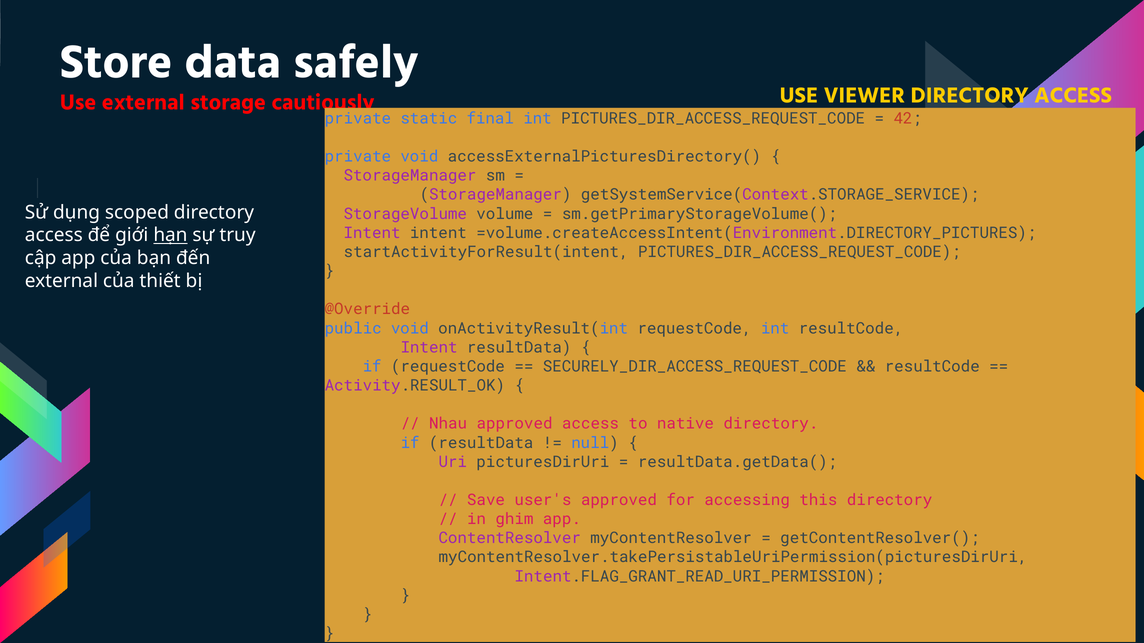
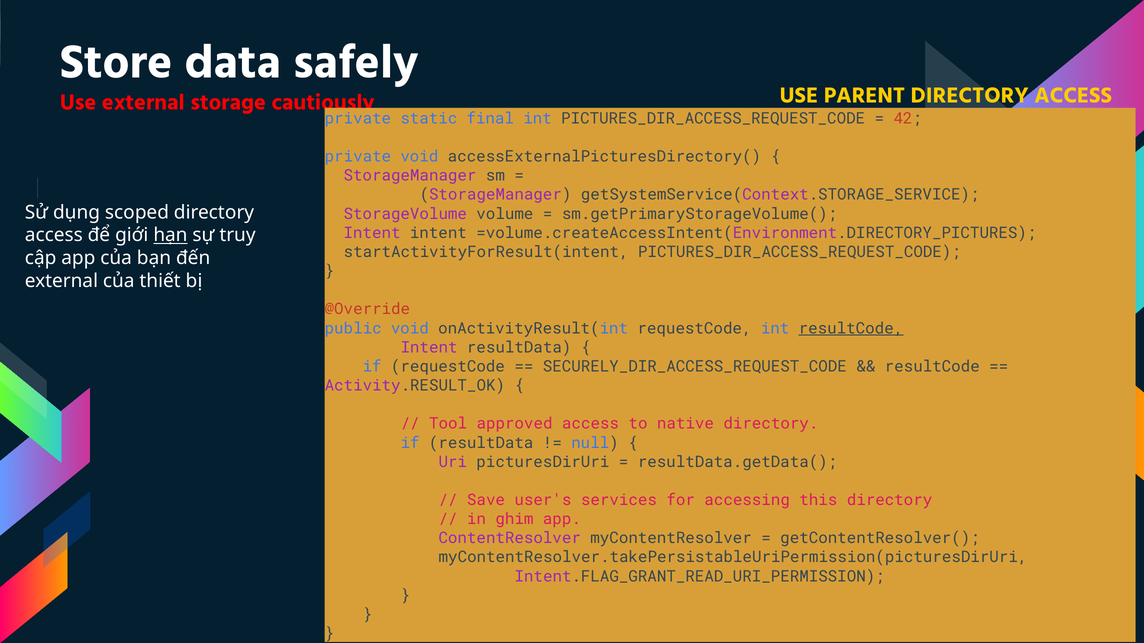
VIEWER: VIEWER -> PARENT
resultCode at (851, 329) underline: none -> present
Nhau: Nhau -> Tool
user's approved: approved -> services
